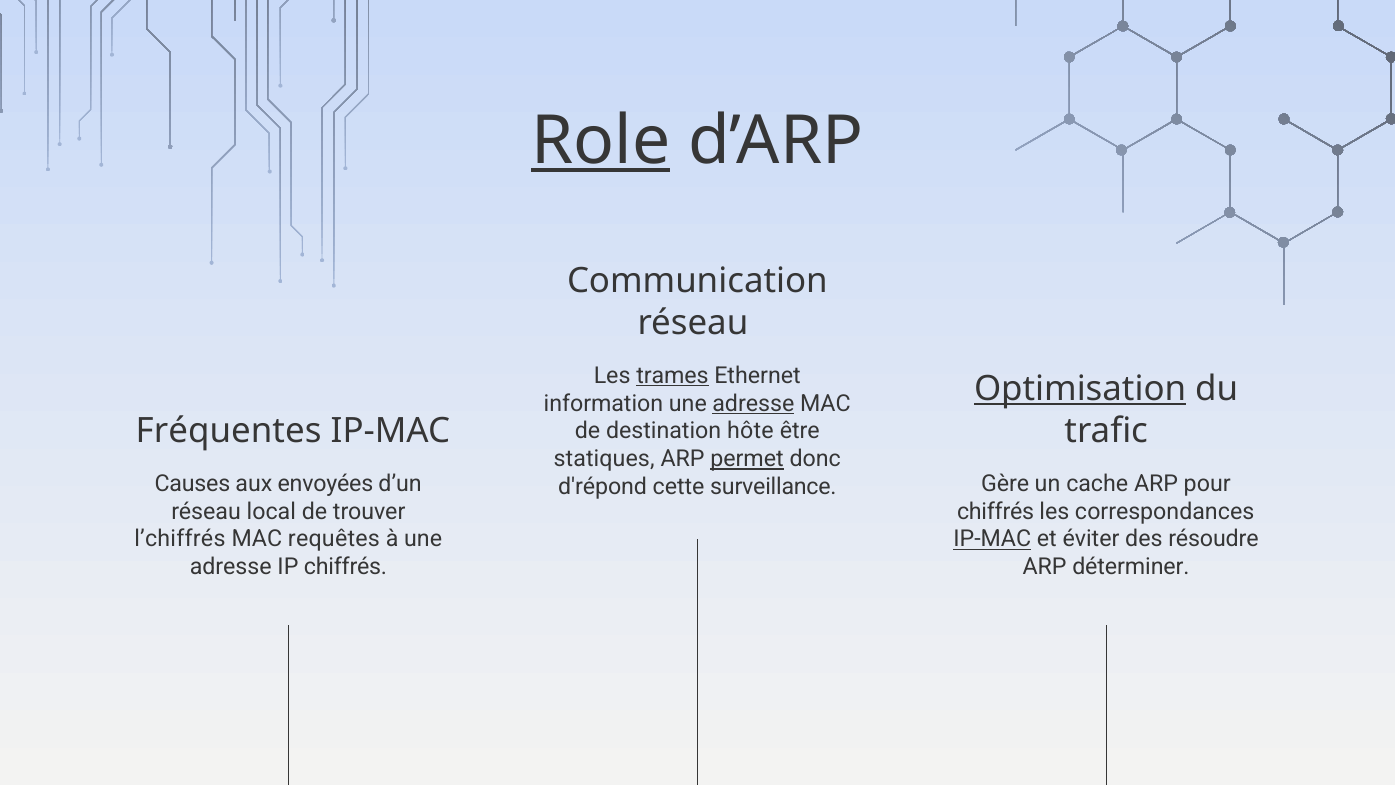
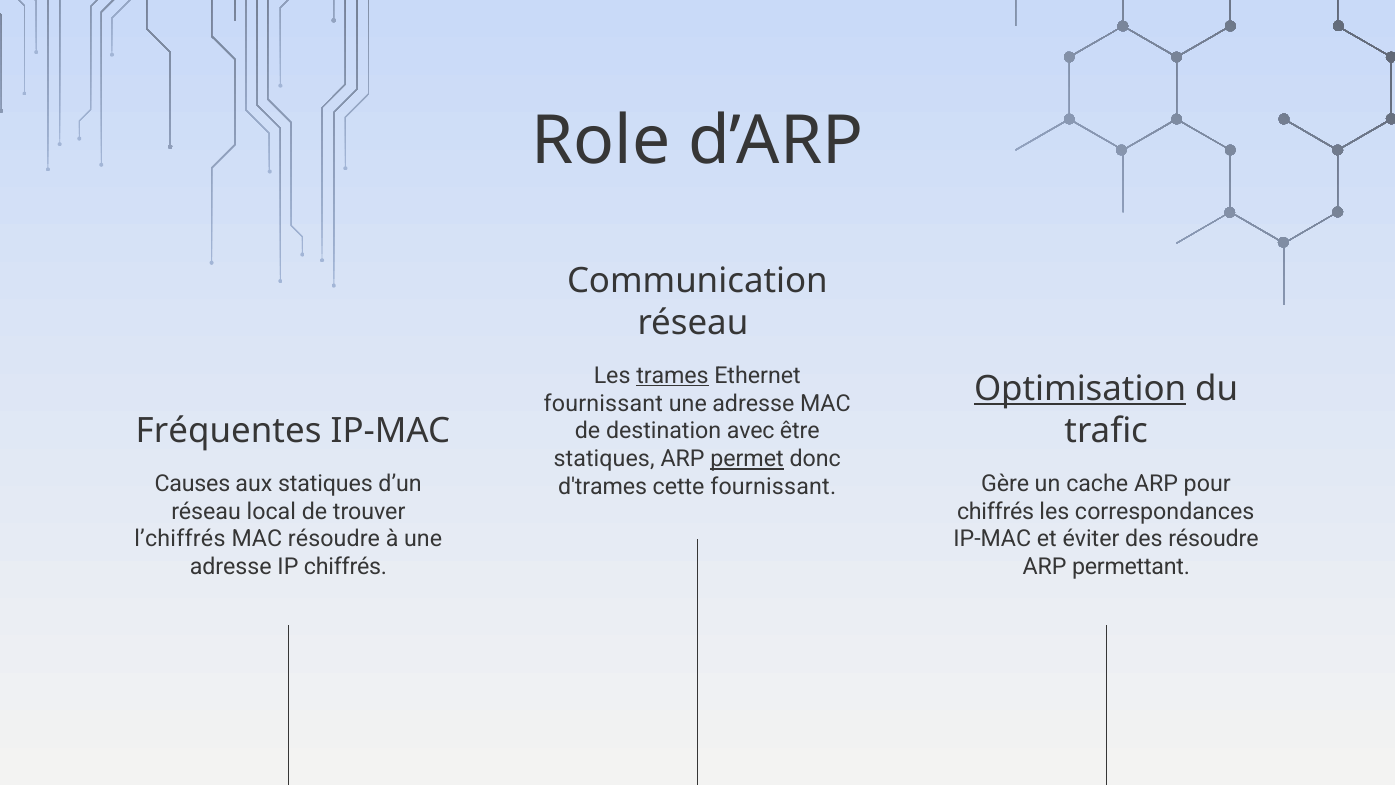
Role underline: present -> none
information at (603, 403): information -> fournissant
adresse at (753, 403) underline: present -> none
hôte: hôte -> avec
aux envoyées: envoyées -> statiques
d'répond: d'répond -> d'trames
cette surveillance: surveillance -> fournissant
MAC requêtes: requêtes -> résoudre
IP-MAC at (992, 539) underline: present -> none
déterminer: déterminer -> permettant
